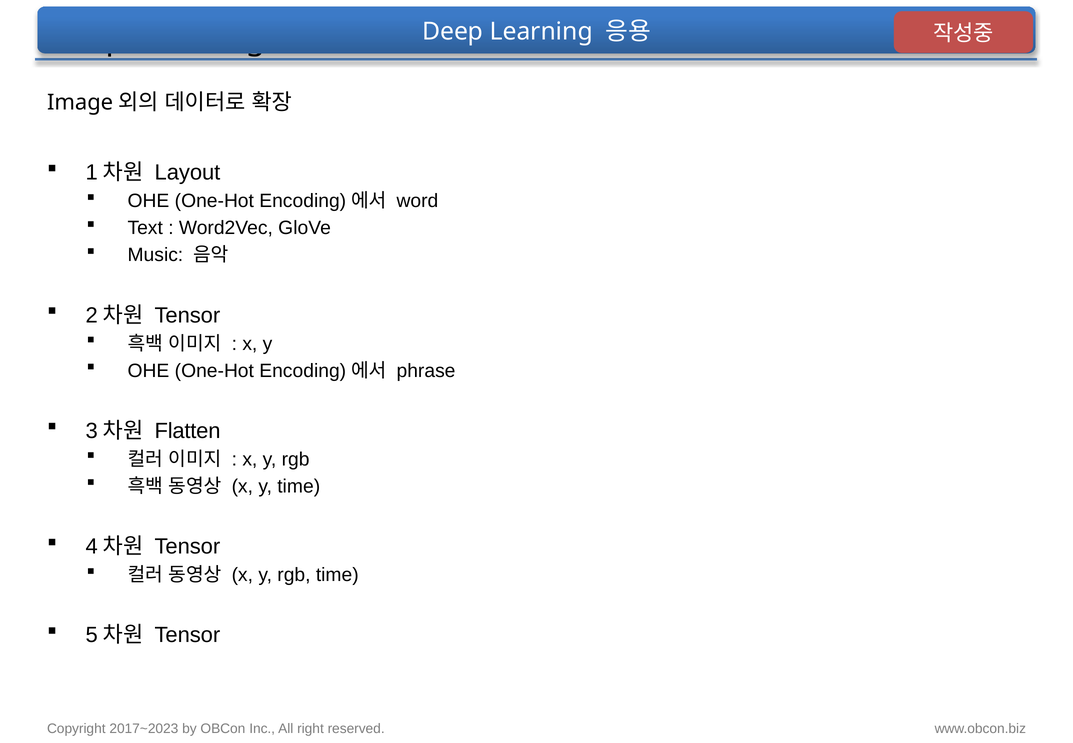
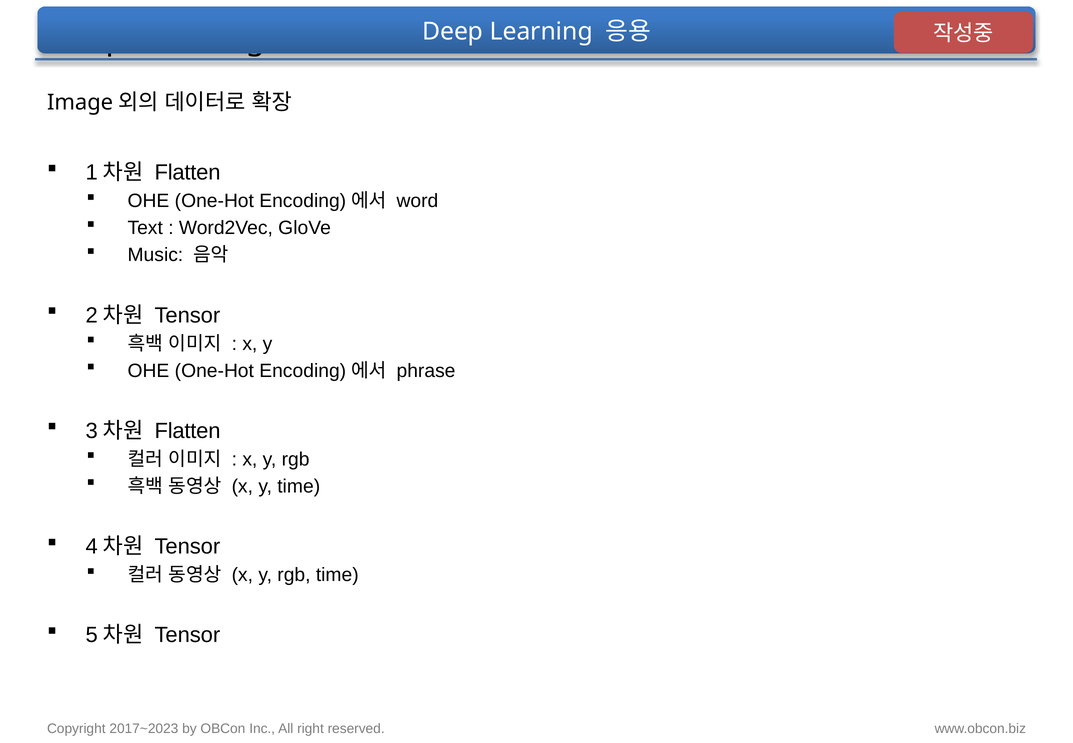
Layout at (187, 173): Layout -> Flatten
